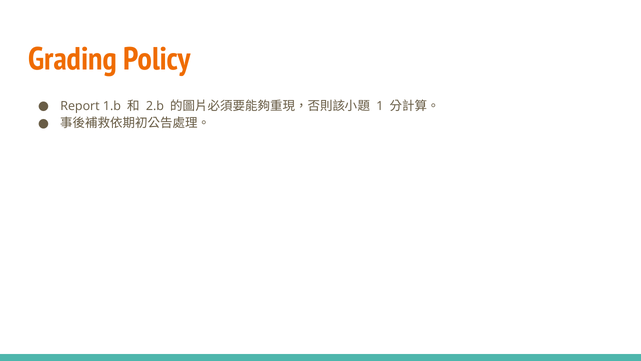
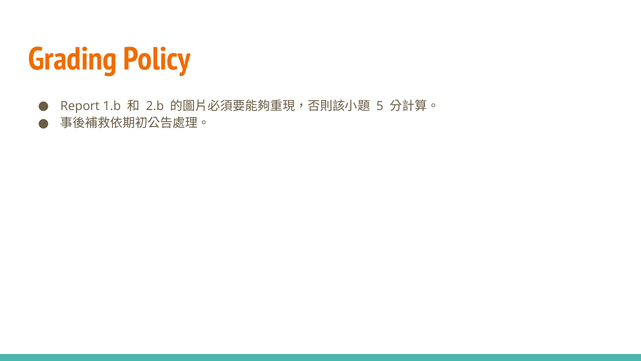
1: 1 -> 5
